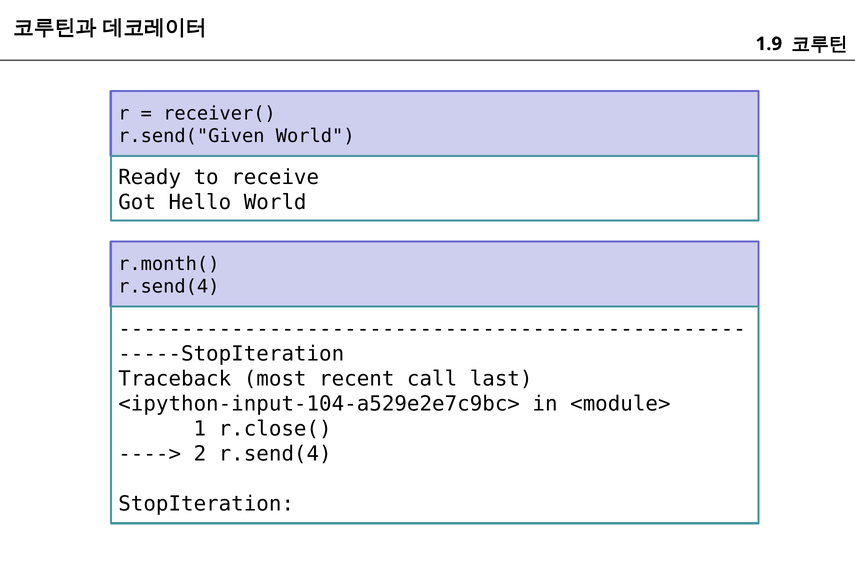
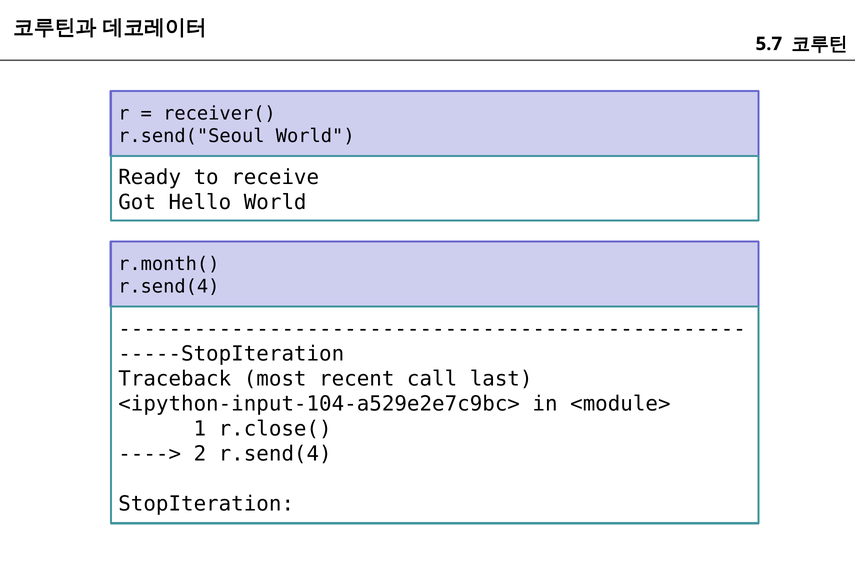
1.9: 1.9 -> 5.7
r.send("Given: r.send("Given -> r.send("Seoul
